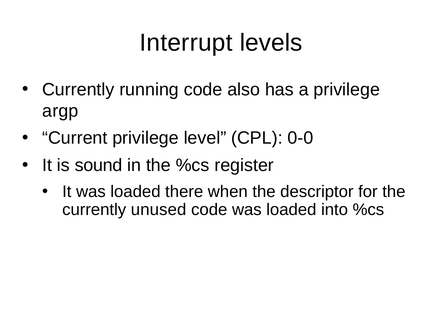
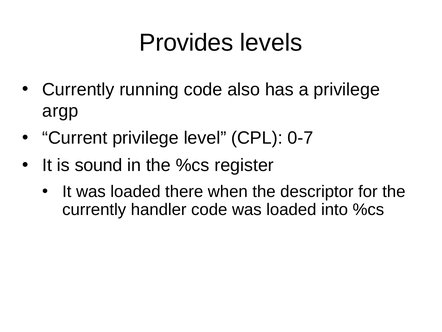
Interrupt: Interrupt -> Provides
0-0: 0-0 -> 0-7
unused: unused -> handler
